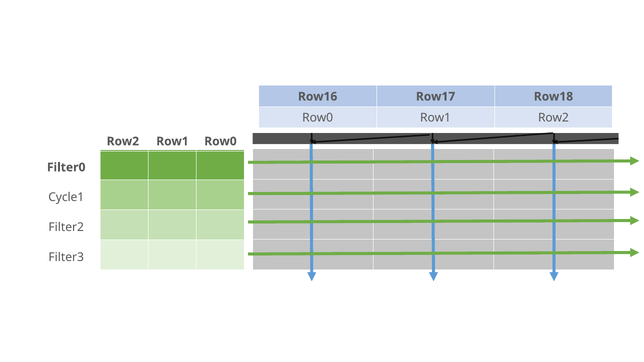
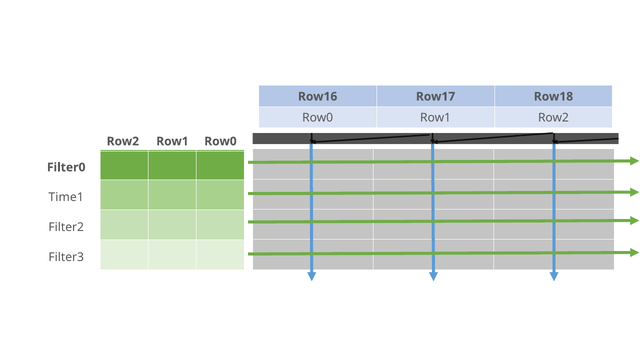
Cycle1: Cycle1 -> Time1
